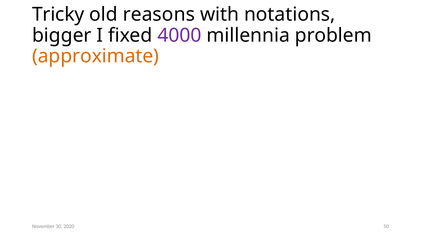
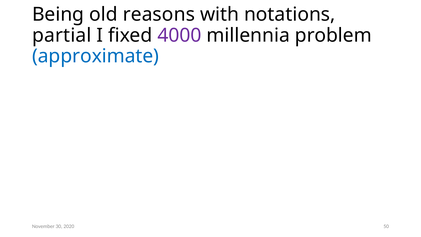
Tricky: Tricky -> Being
bigger: bigger -> partial
approximate colour: orange -> blue
